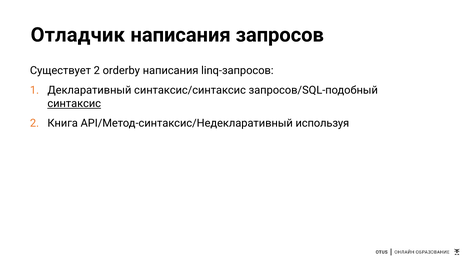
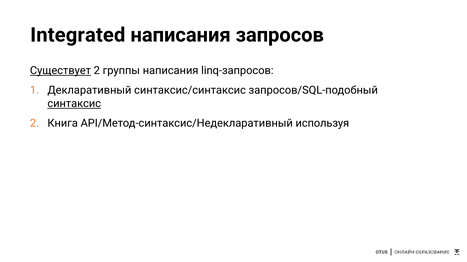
Отладчик: Отладчик -> Integrated
Существует underline: none -> present
orderby: orderby -> группы
